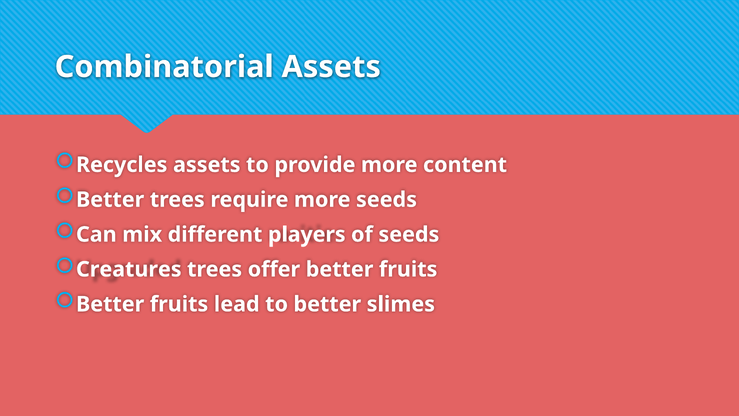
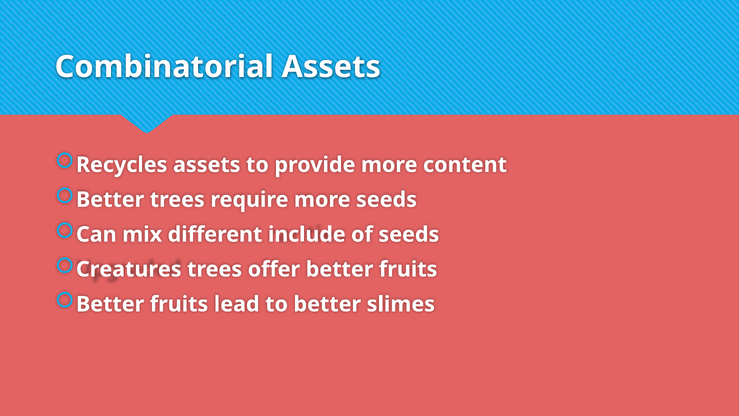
players: players -> include
